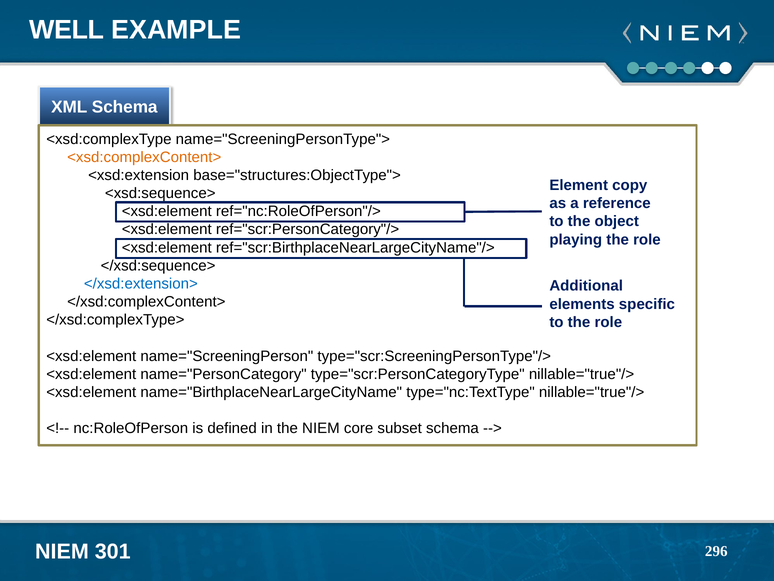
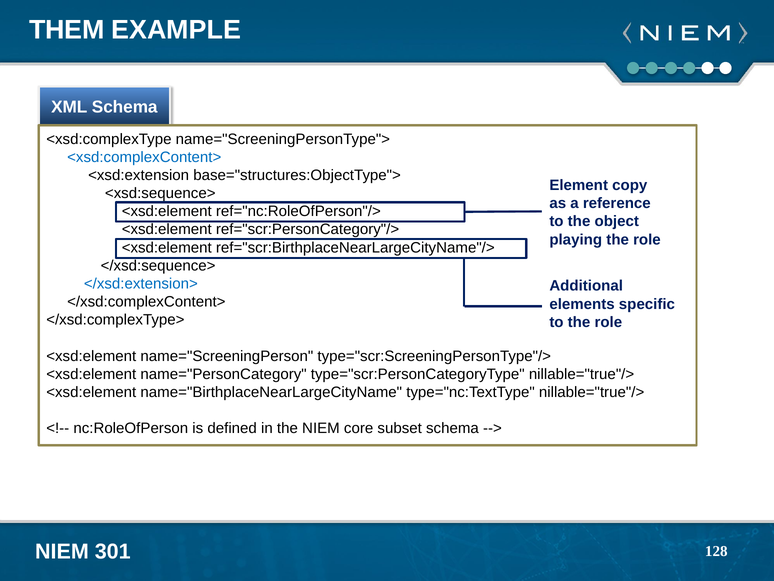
WELL: WELL -> THEM
<xsd:complexContent> colour: orange -> blue
296: 296 -> 128
